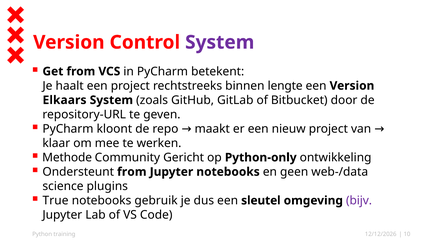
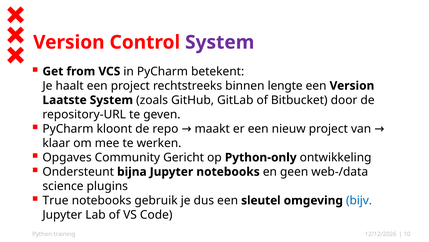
Elkaars: Elkaars -> Laatste
Methode: Methode -> Opgaves
Ondersteunt from: from -> bijna
bijv colour: purple -> blue
